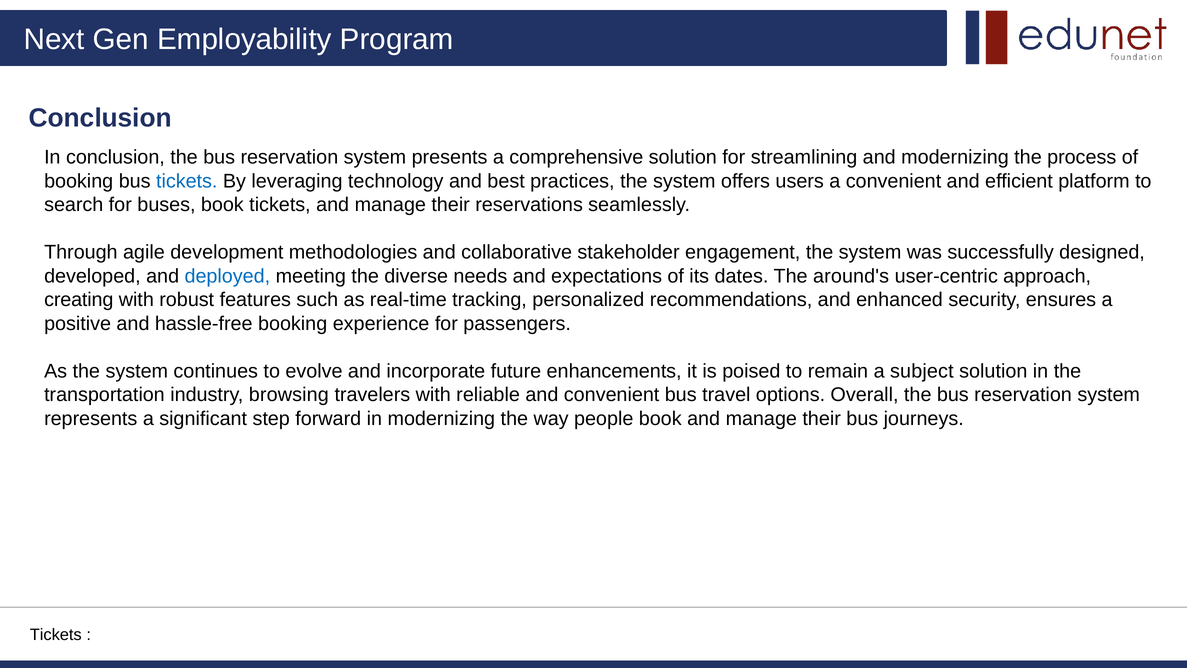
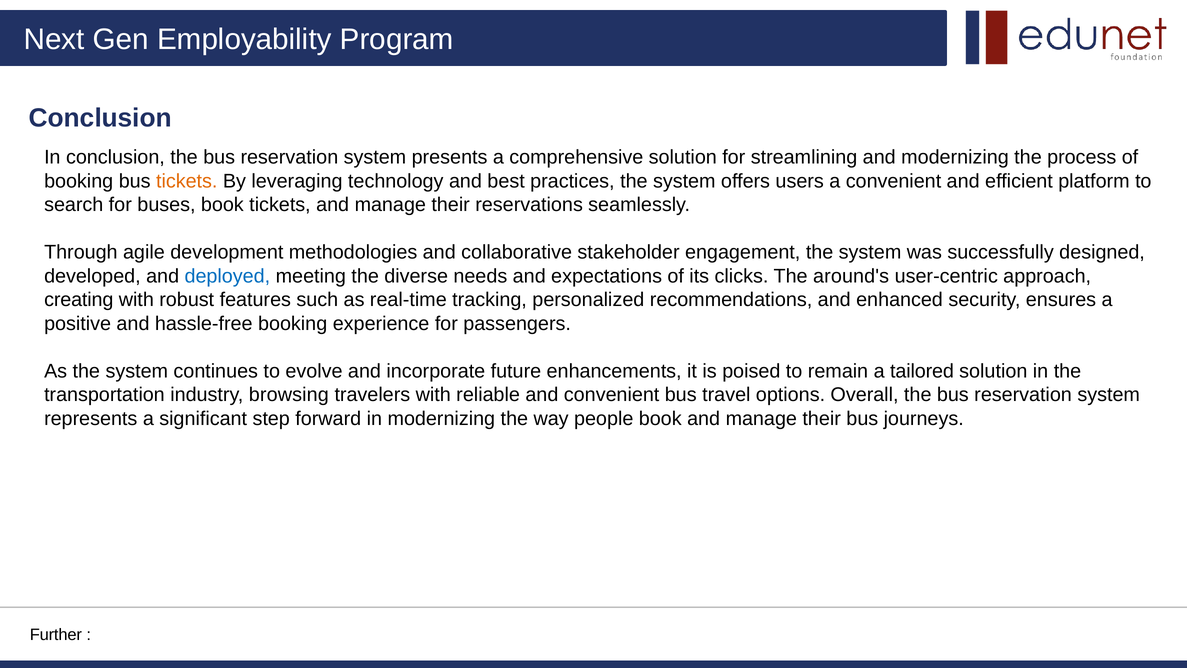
tickets at (187, 181) colour: blue -> orange
dates: dates -> clicks
subject: subject -> tailored
Tickets at (56, 635): Tickets -> Further
